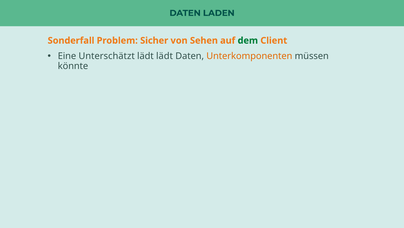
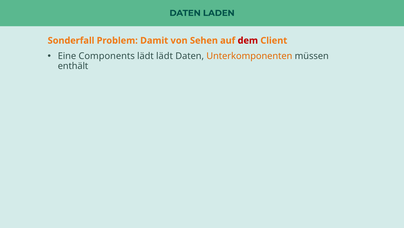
Sicher: Sicher -> Damit
dem colour: green -> red
Unterschätzt: Unterschätzt -> Components
könnte: könnte -> enthält
